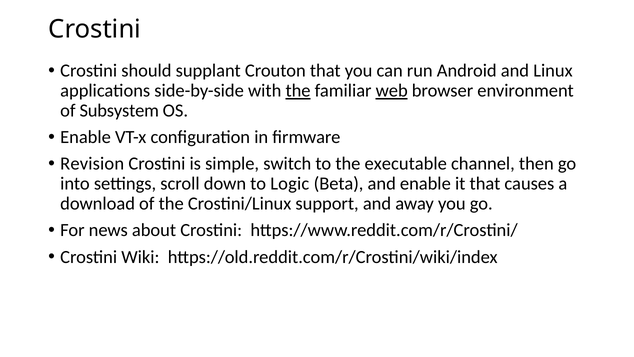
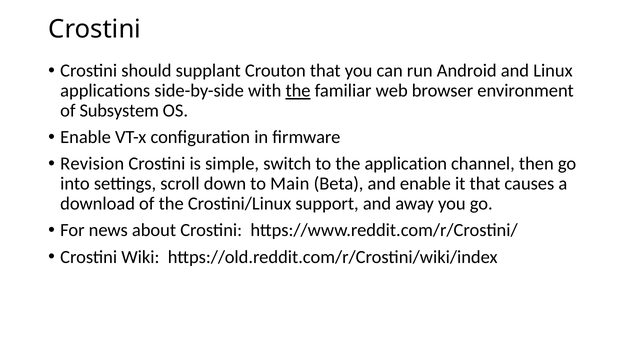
web underline: present -> none
executable: executable -> application
Logic: Logic -> Main
